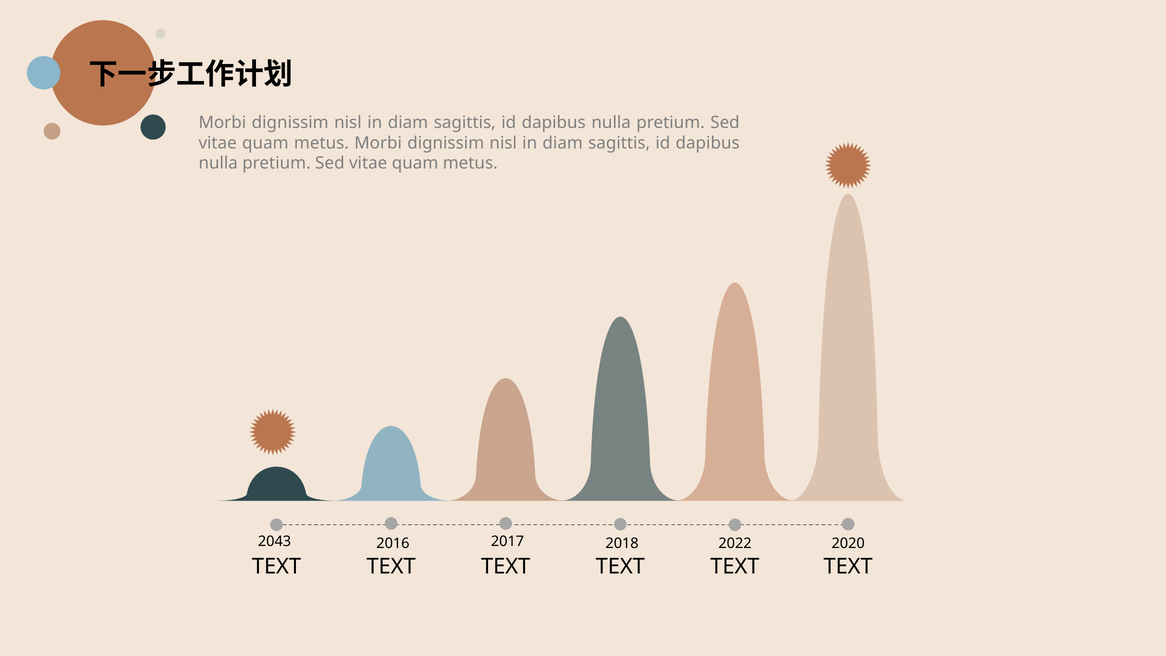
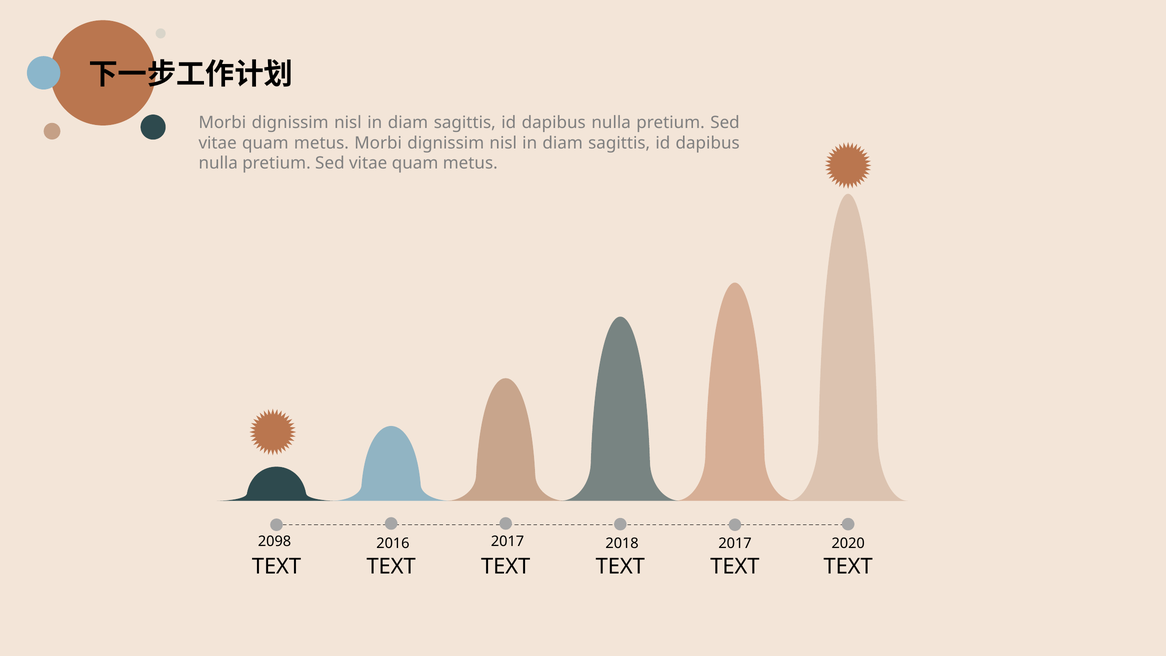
2043: 2043 -> 2098
2018 2022: 2022 -> 2017
